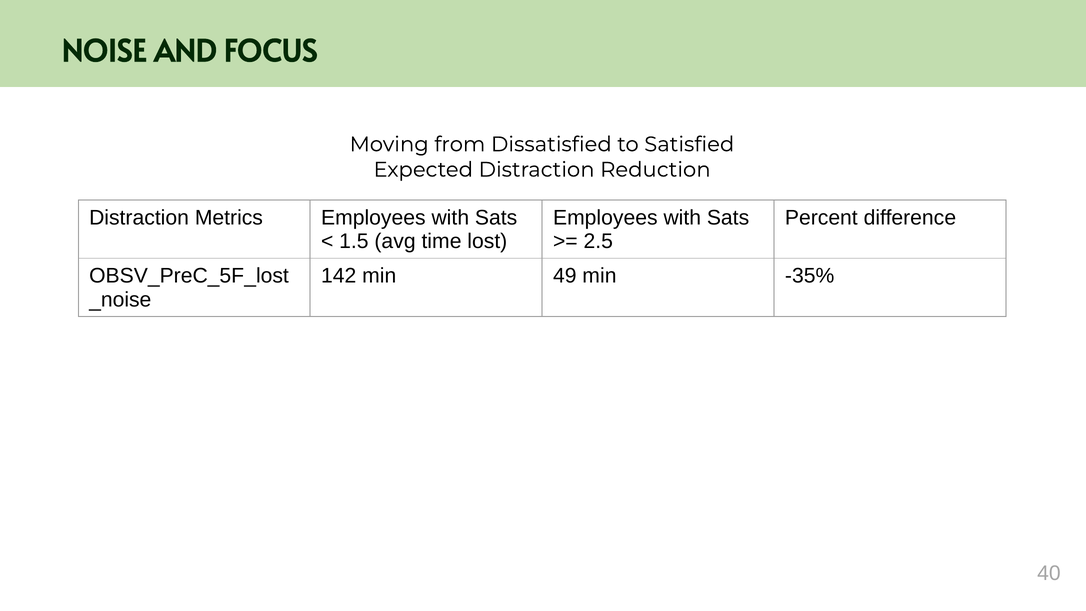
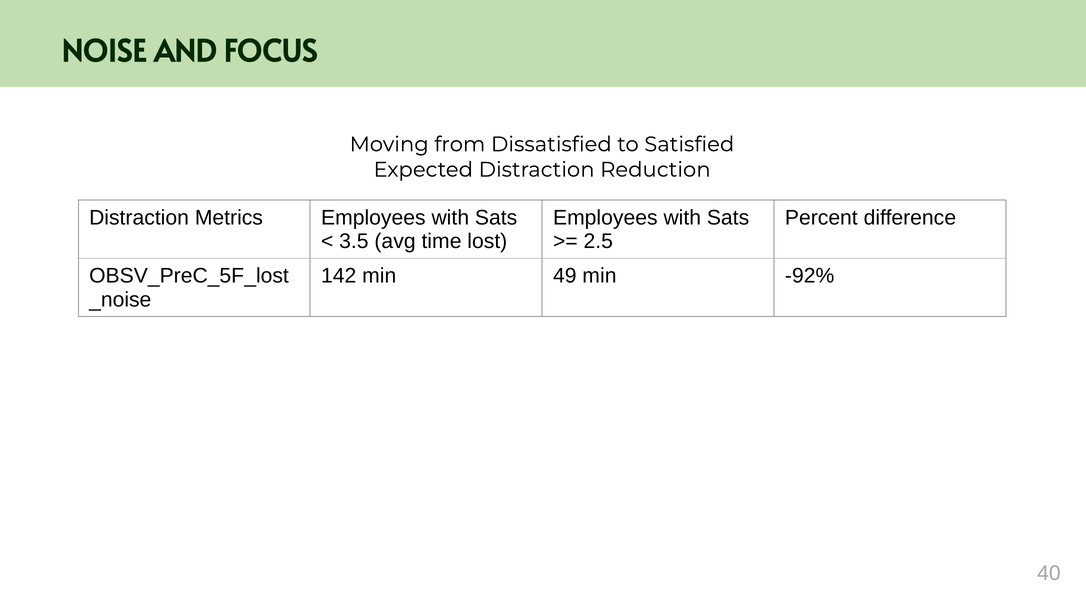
1.5: 1.5 -> 3.5
-35%: -35% -> -92%
